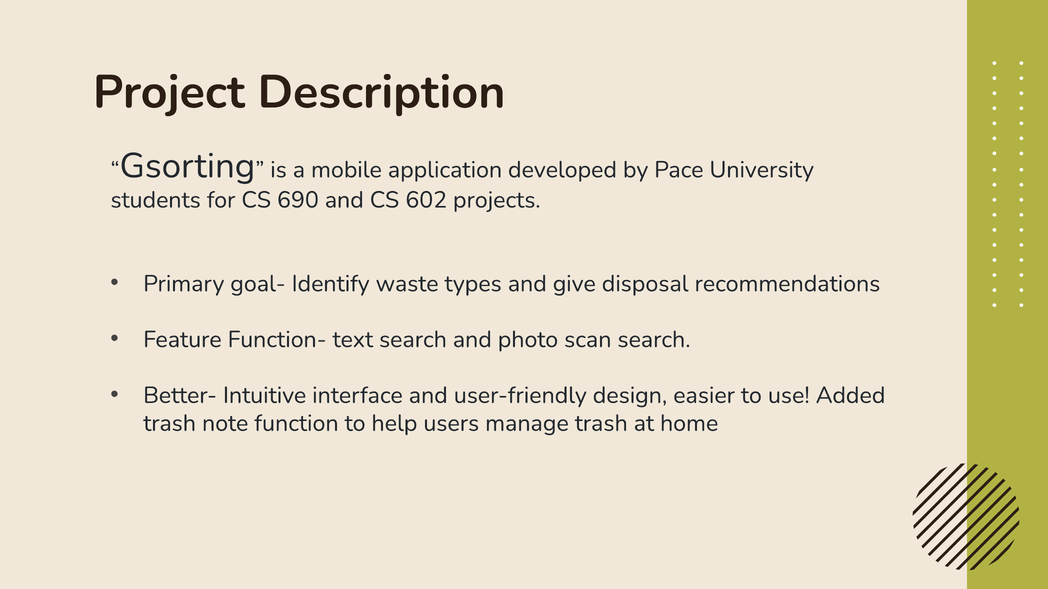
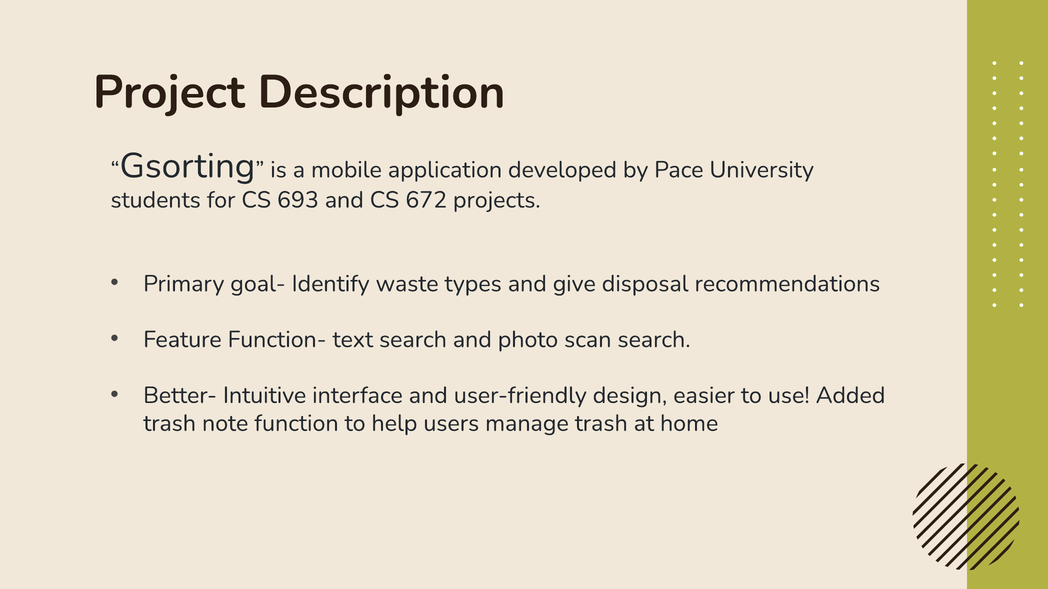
690: 690 -> 693
602: 602 -> 672
